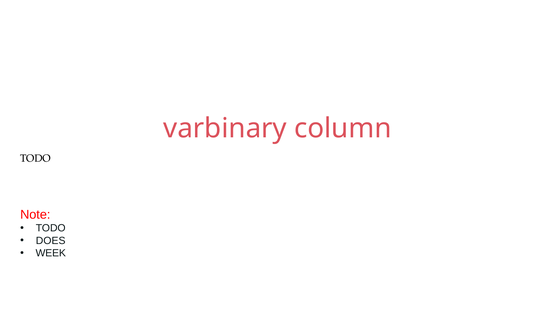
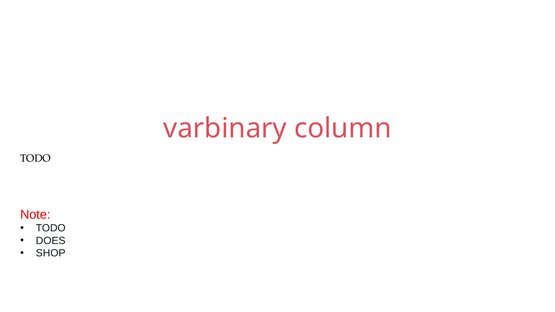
WEEK: WEEK -> SHOP
